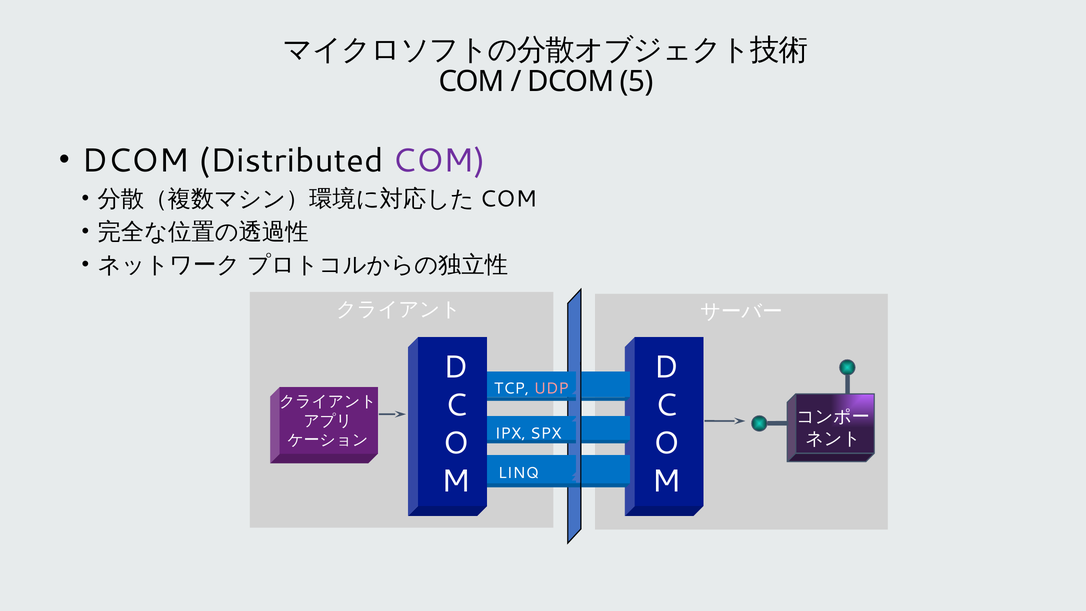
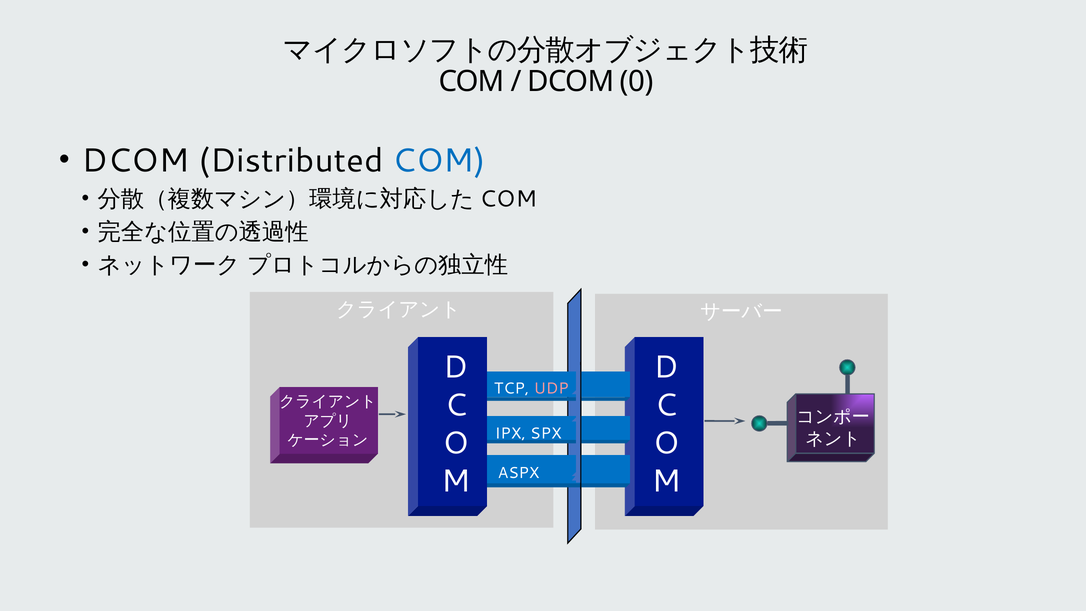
5: 5 -> 0
COM at (439, 161) colour: purple -> blue
LINQ: LINQ -> ASPX
